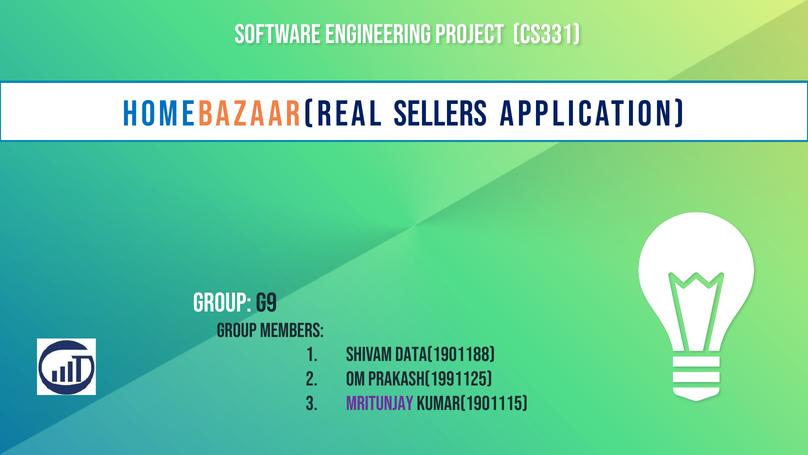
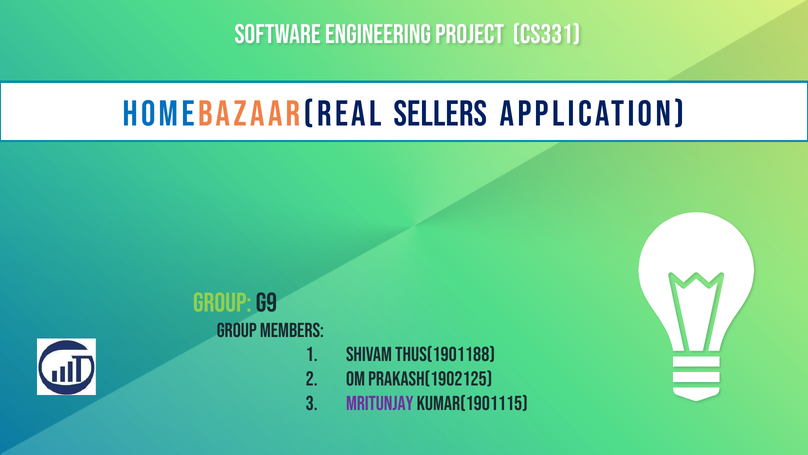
GROUP at (222, 302) colour: white -> light green
Data(1901188: Data(1901188 -> Thus(1901188
Prakash(1991125: Prakash(1991125 -> Prakash(1902125
